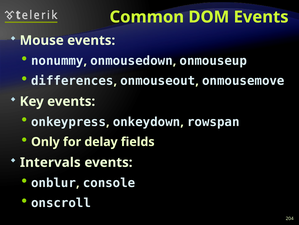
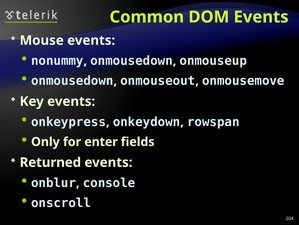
differences at (72, 81): differences -> onmousedown
delay: delay -> enter
Intervals: Intervals -> Returned
